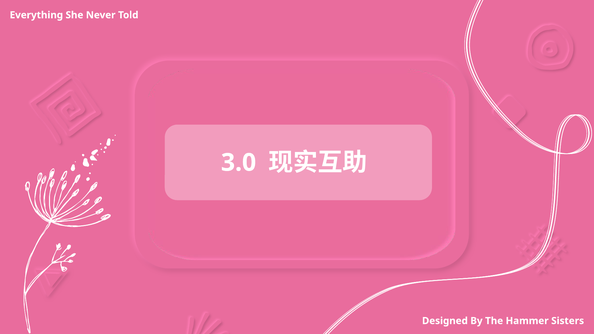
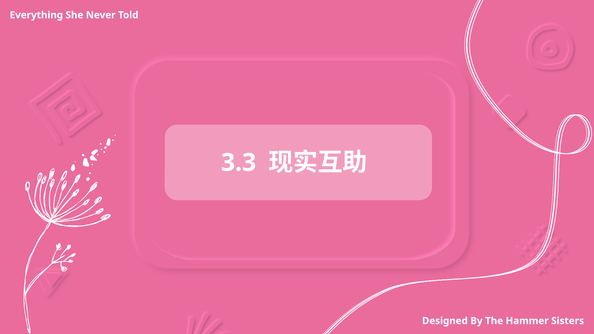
3.0: 3.0 -> 3.3
